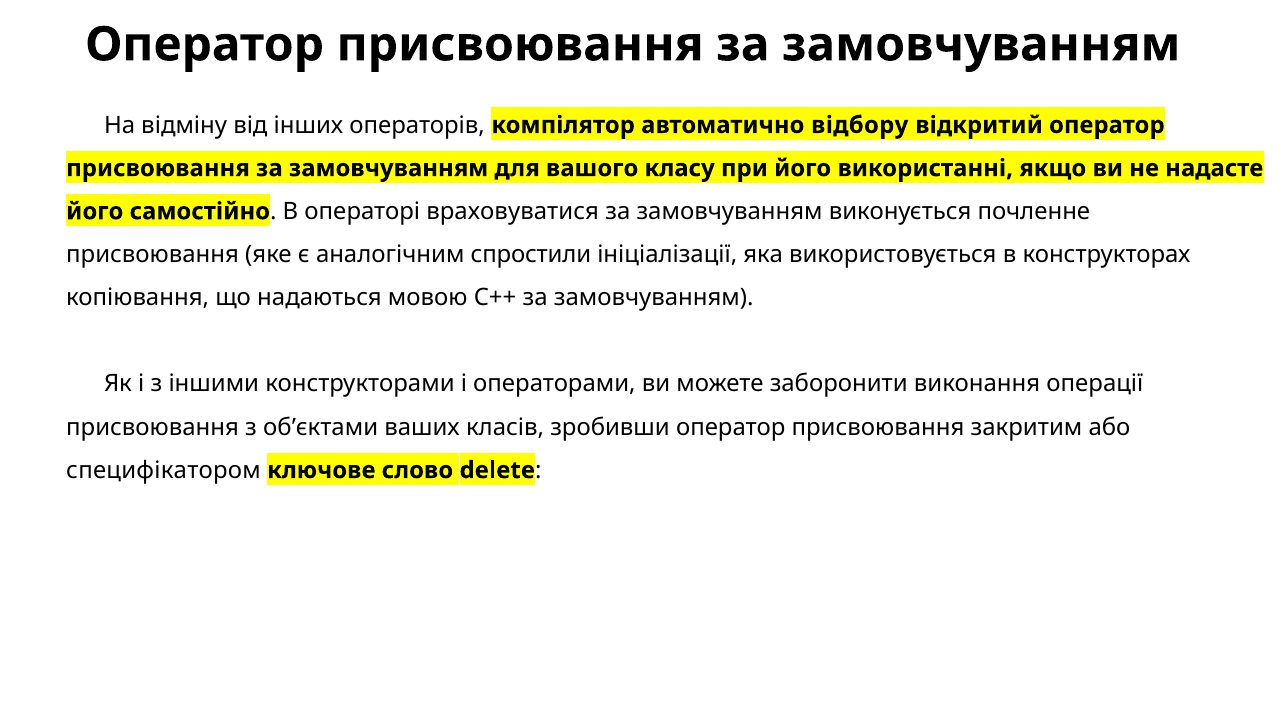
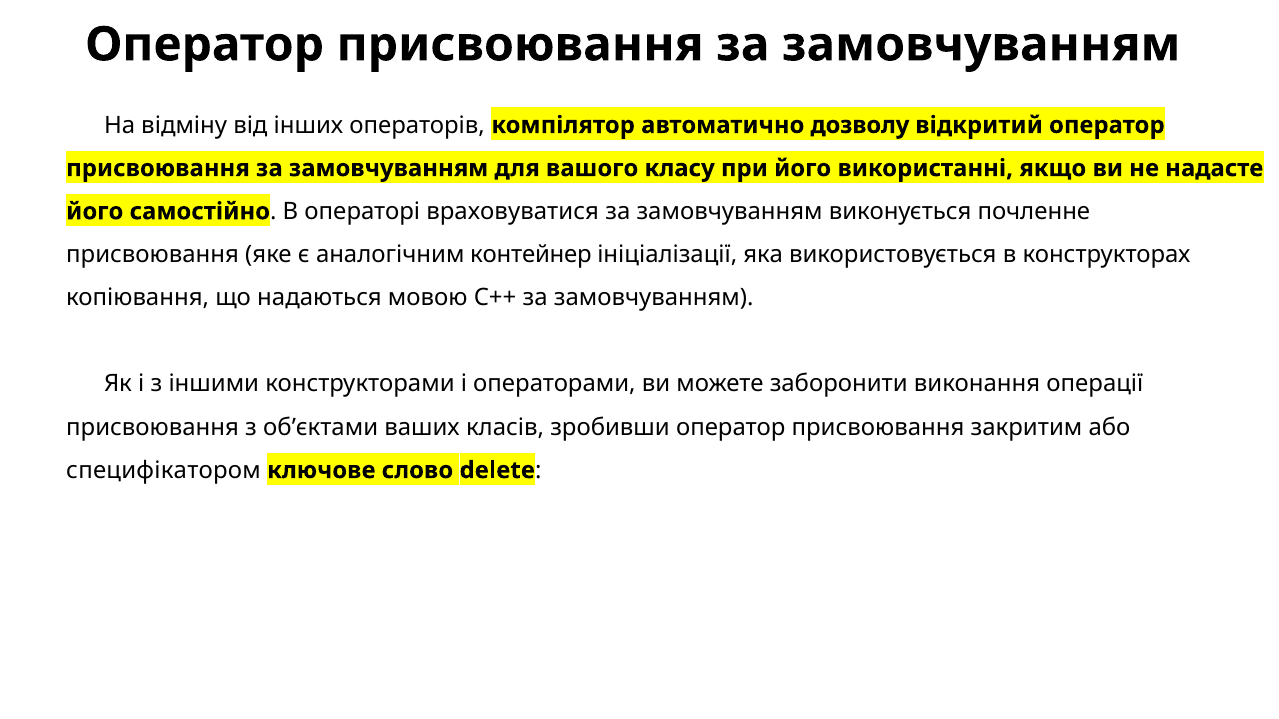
відбору: відбору -> дозволу
спростили: спростили -> контейнер
